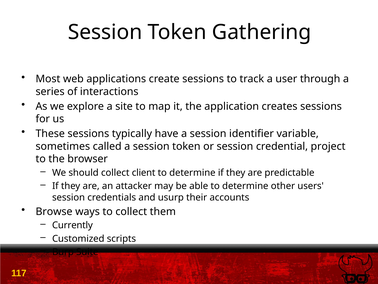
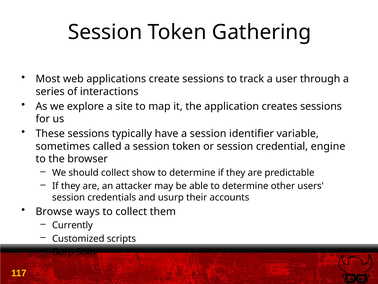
project: project -> engine
client: client -> show
